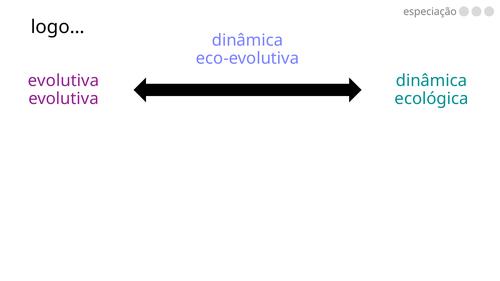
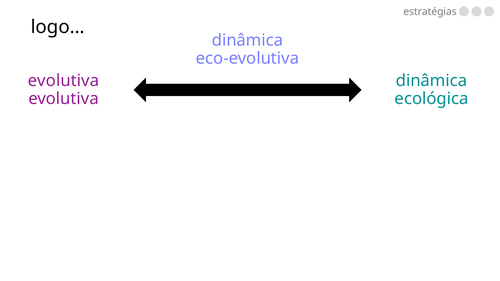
especiação: especiação -> estratégias
